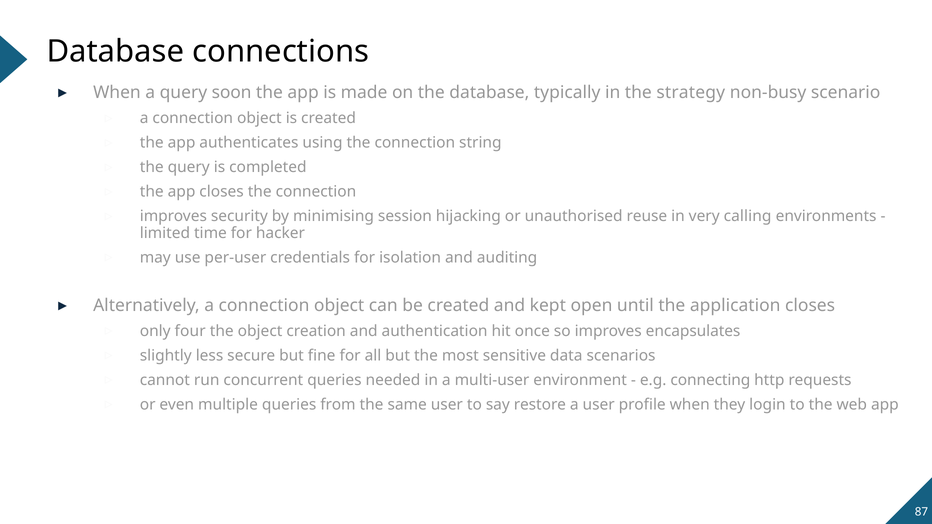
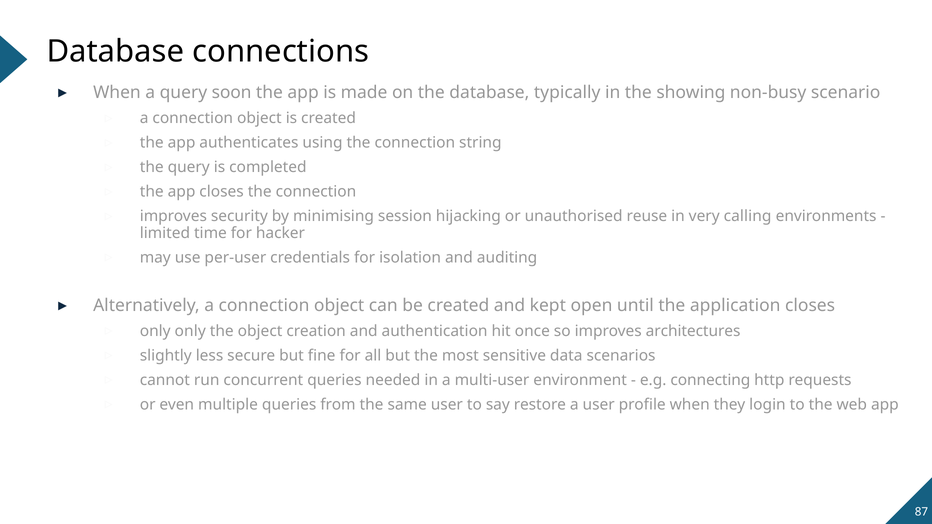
strategy: strategy -> showing
only four: four -> only
encapsulates: encapsulates -> architectures
